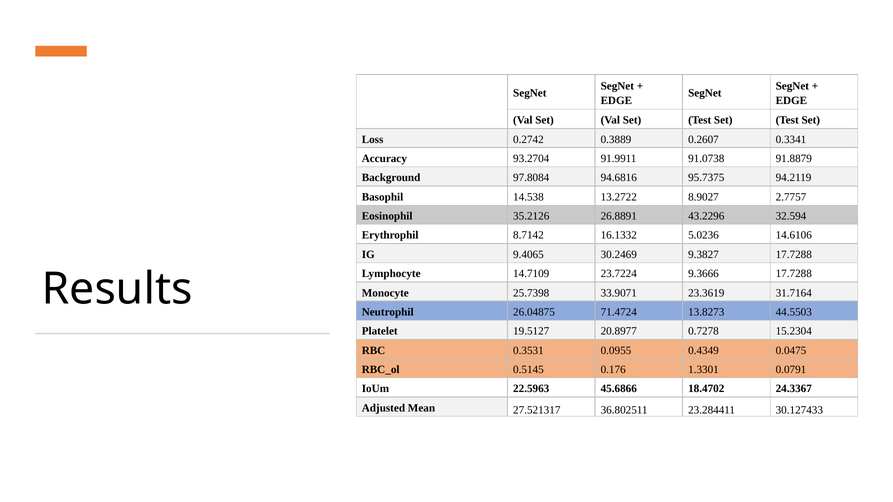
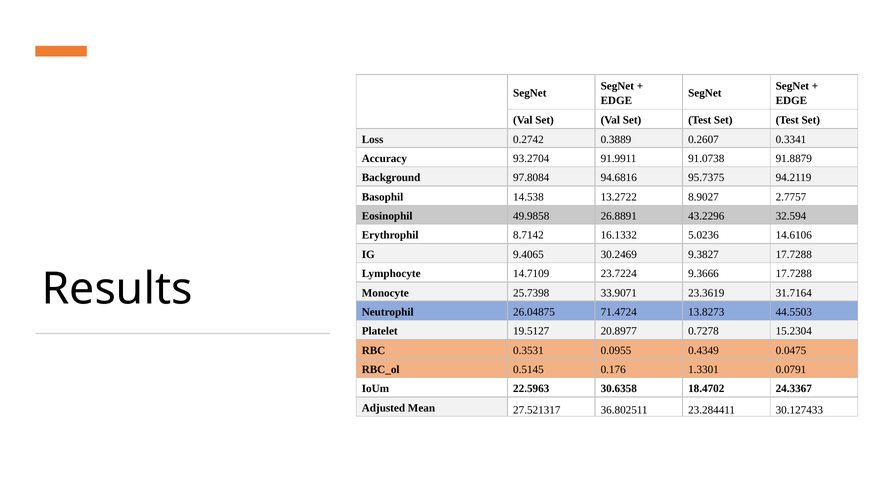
35.2126: 35.2126 -> 49.9858
45.6866: 45.6866 -> 30.6358
